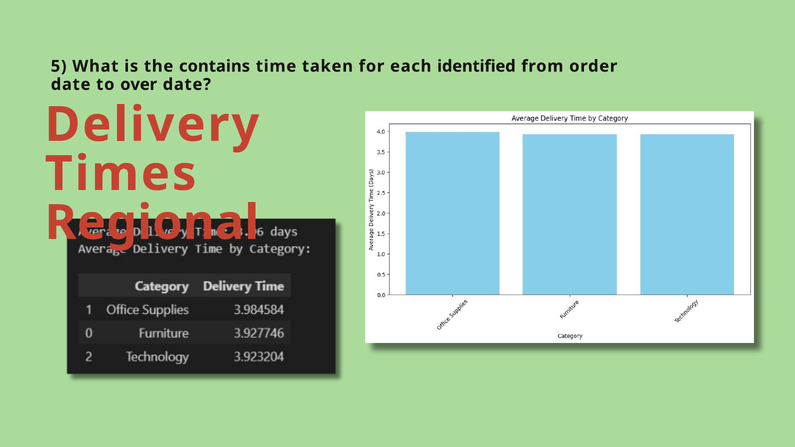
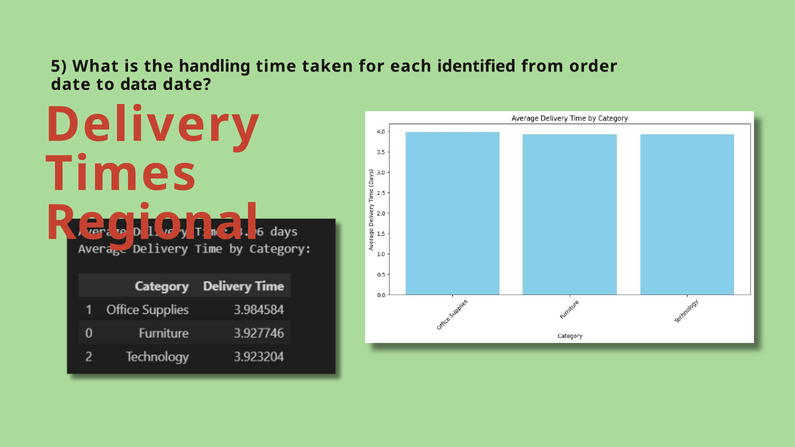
contains: contains -> handling
over: over -> data
